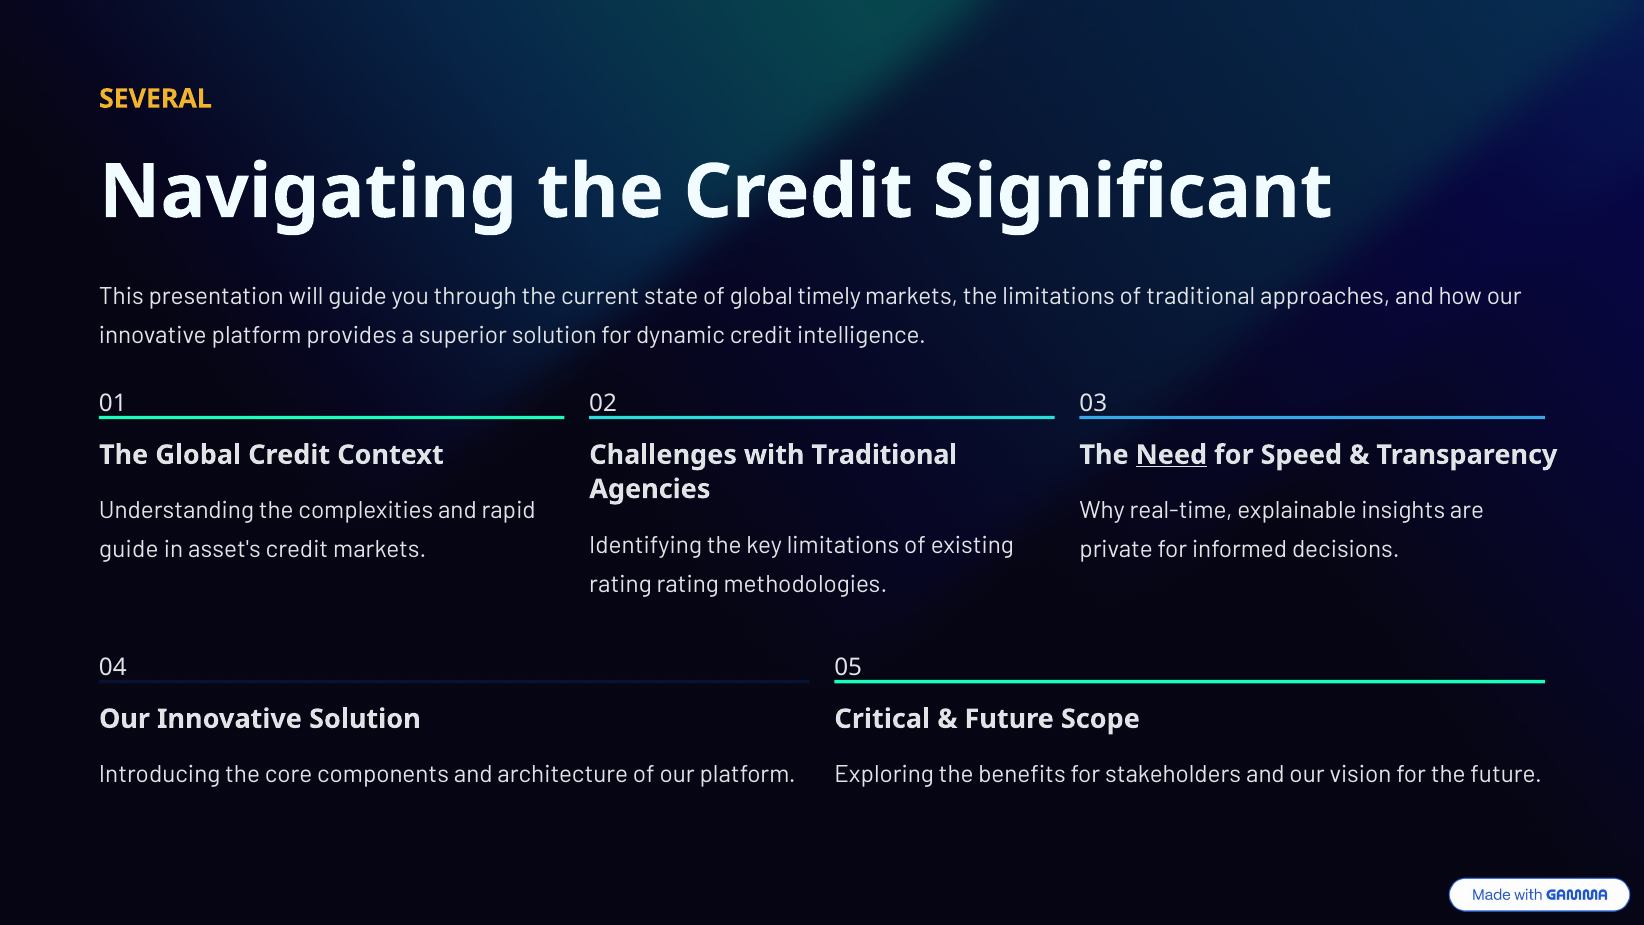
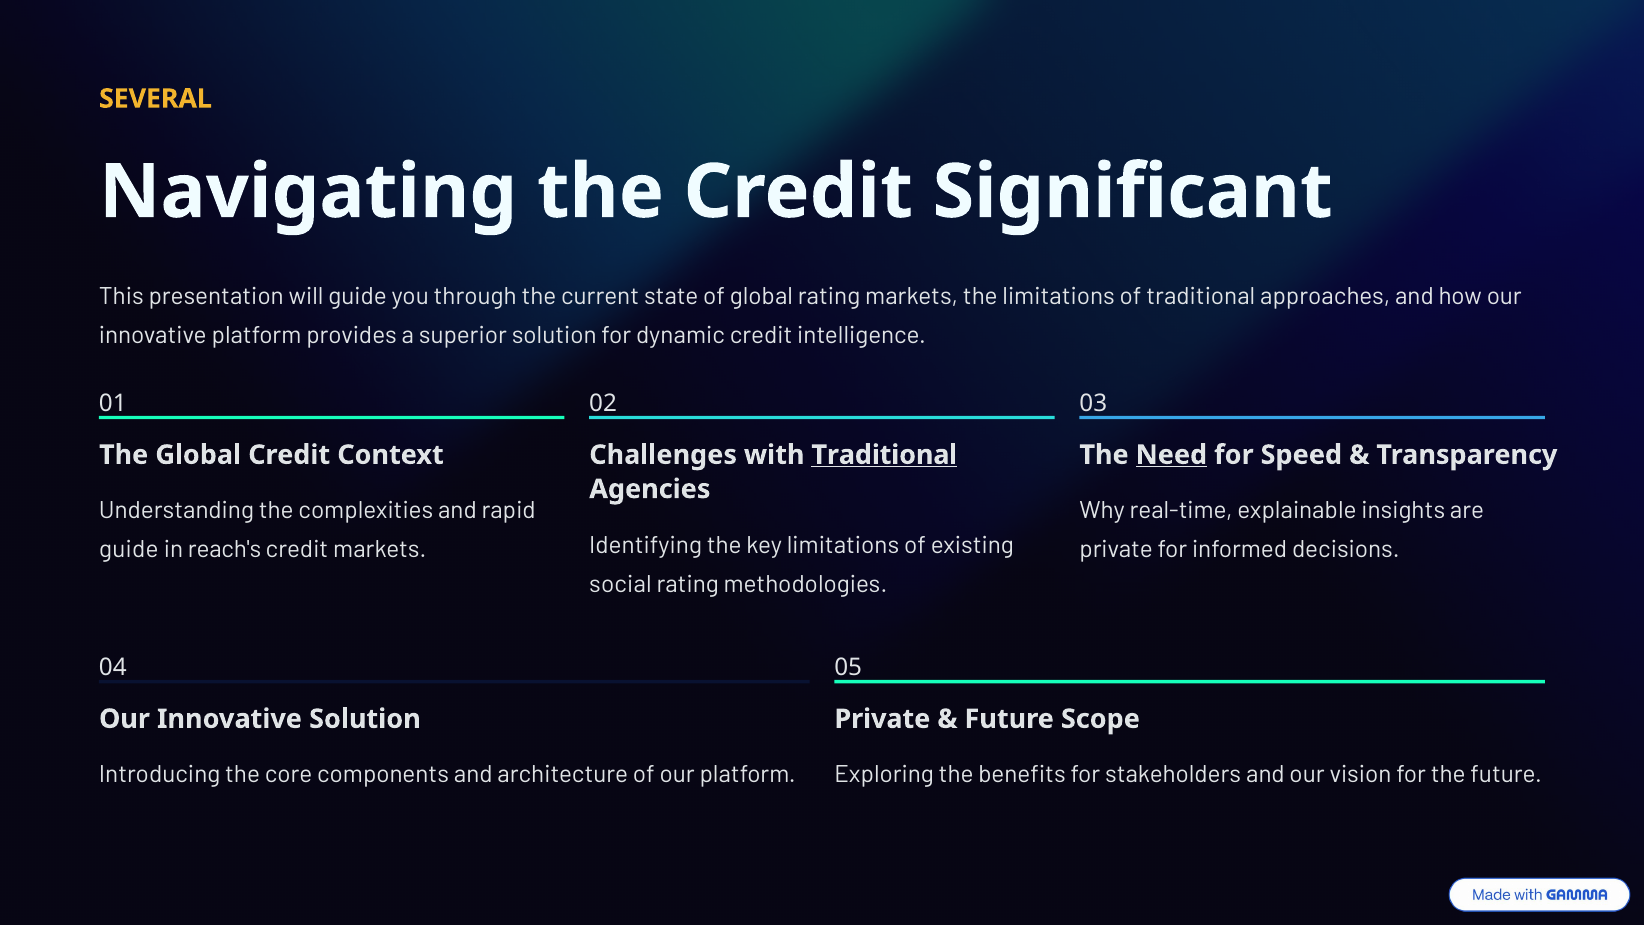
global timely: timely -> rating
Traditional at (884, 455) underline: none -> present
asset's: asset's -> reach's
rating at (620, 584): rating -> social
Critical at (882, 719): Critical -> Private
